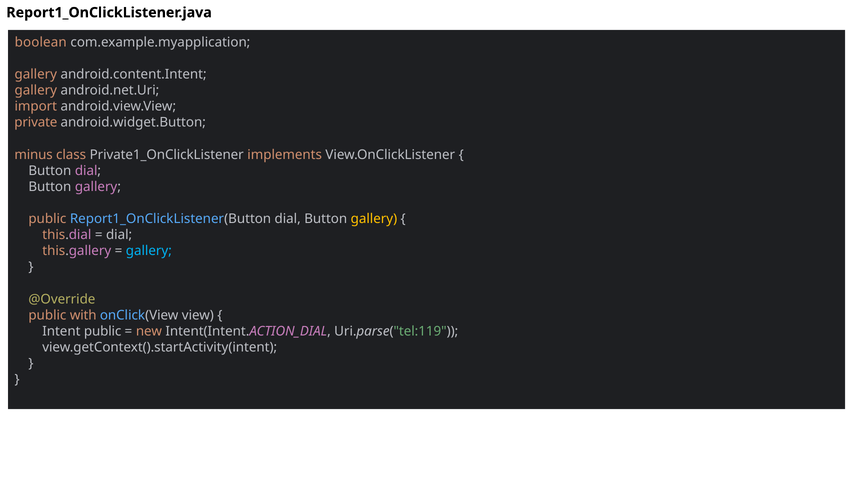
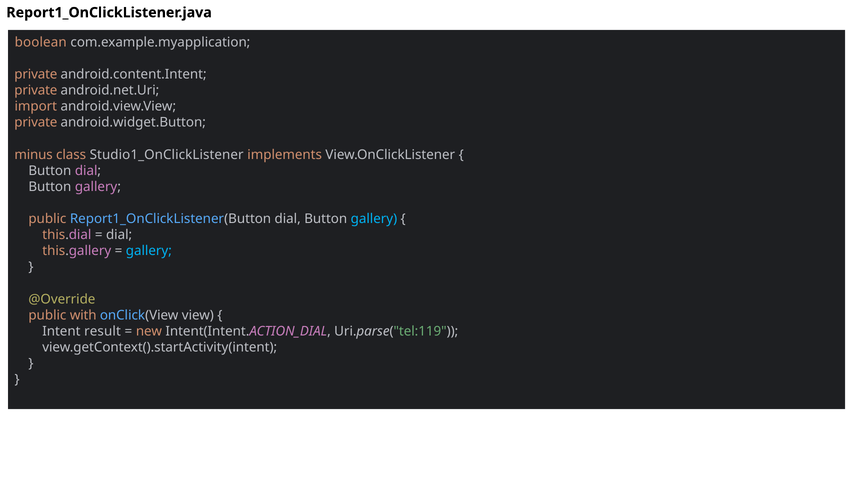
gallery at (36, 74): gallery -> private
gallery at (36, 90): gallery -> private
Private1_OnClickListener: Private1_OnClickListener -> Studio1_OnClickListener
gallery at (374, 219) colour: yellow -> light blue
Intent public: public -> result
